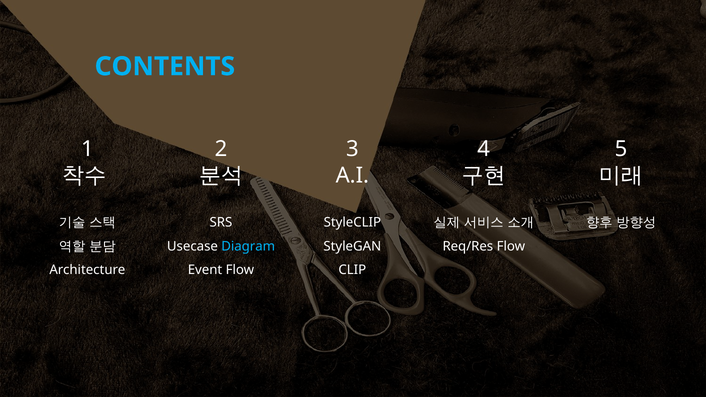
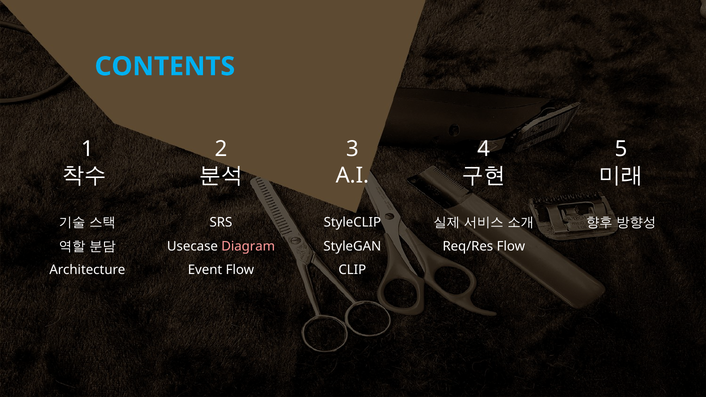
Diagram colour: light blue -> pink
